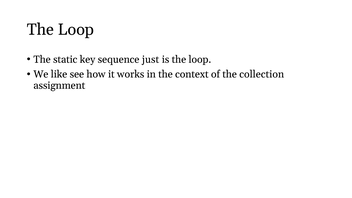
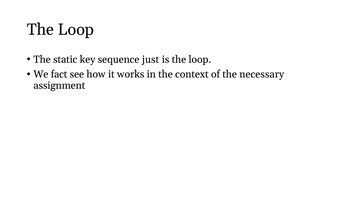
like: like -> fact
collection: collection -> necessary
